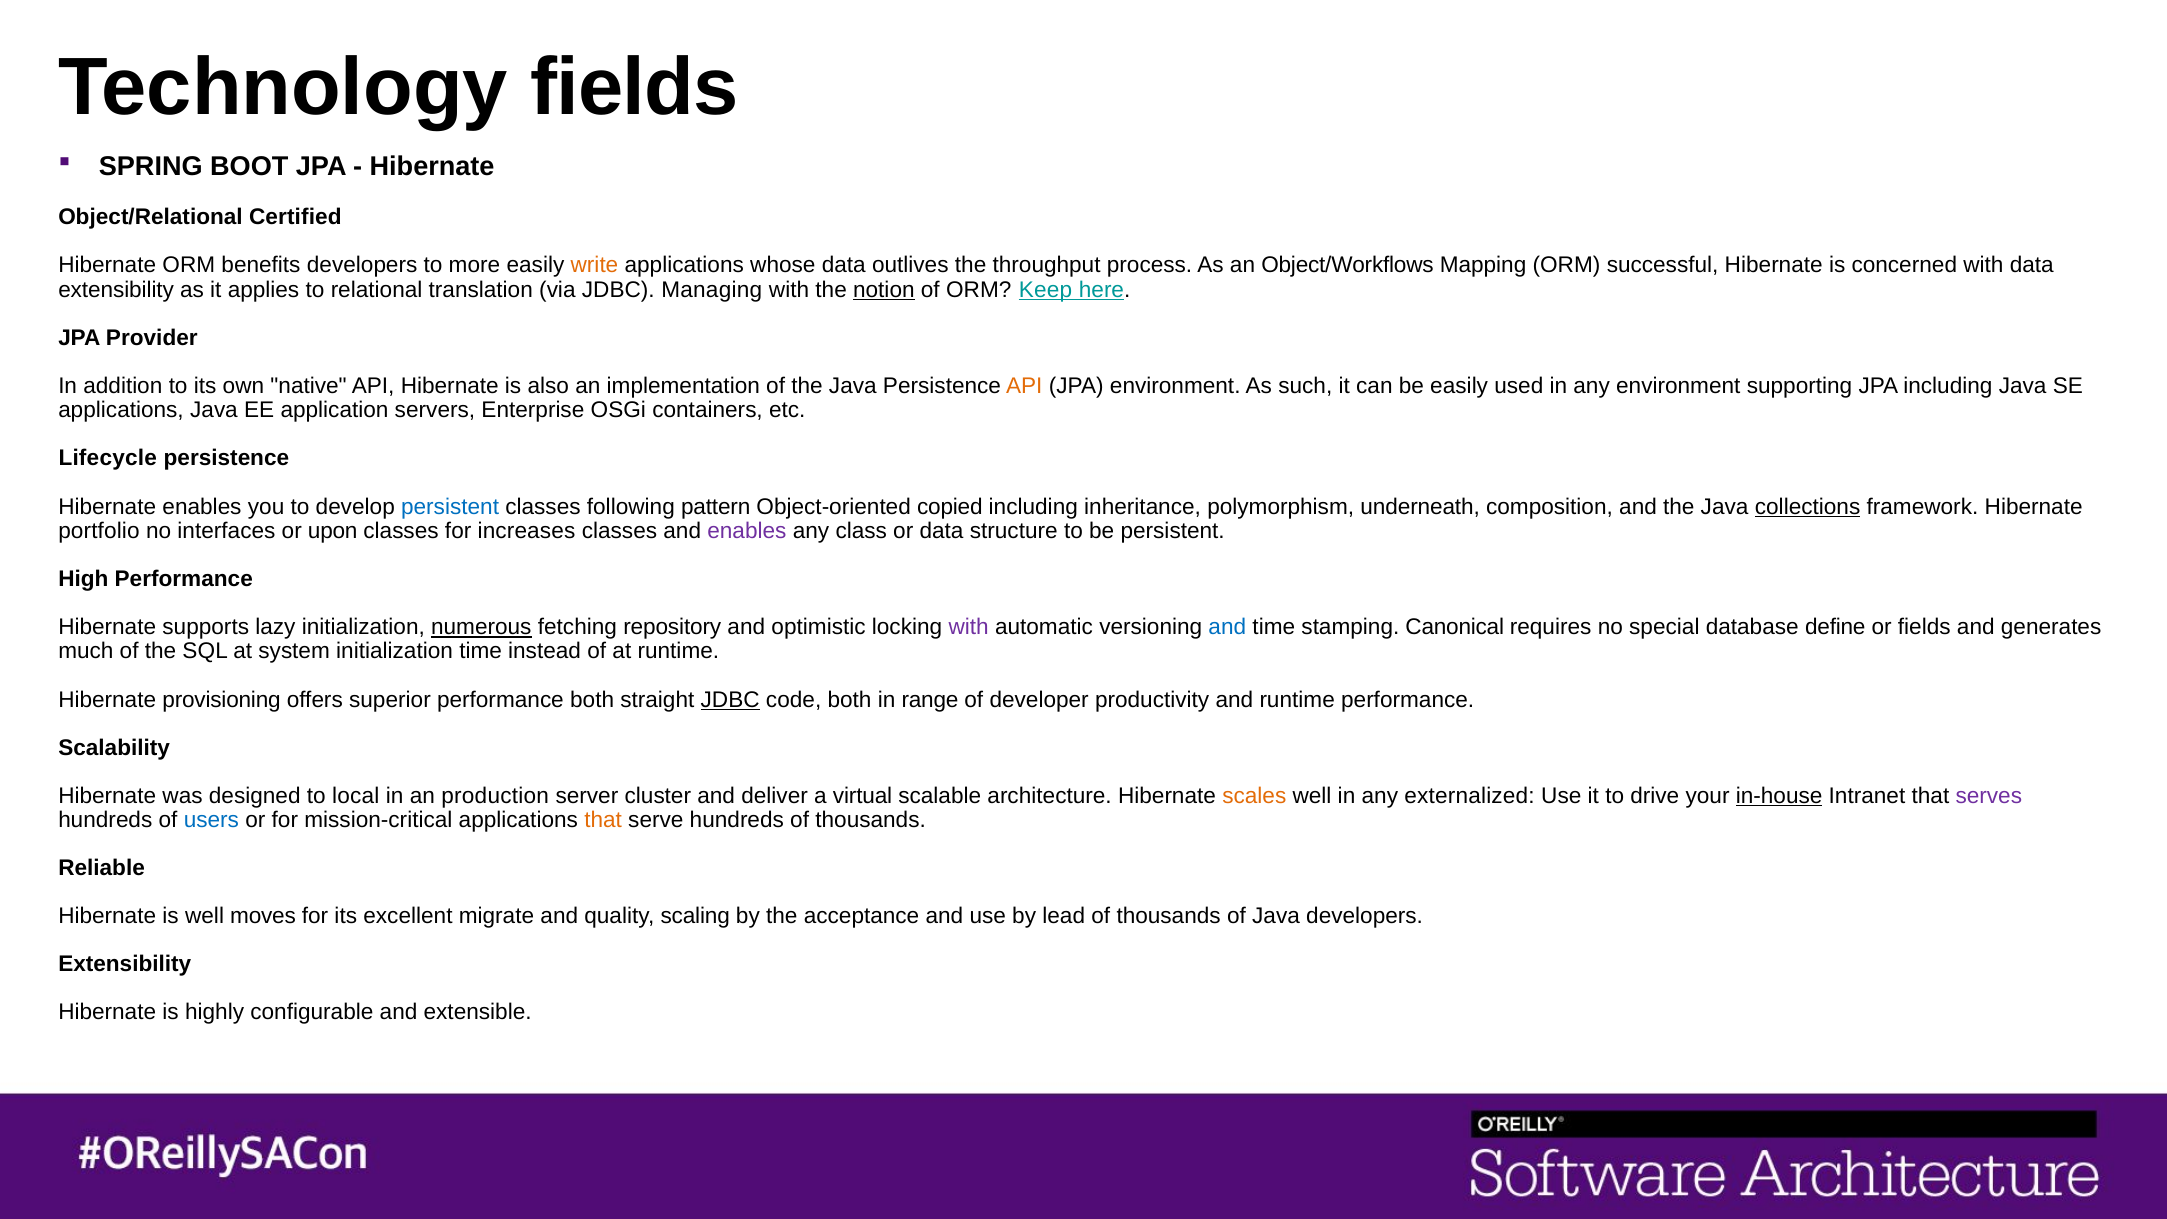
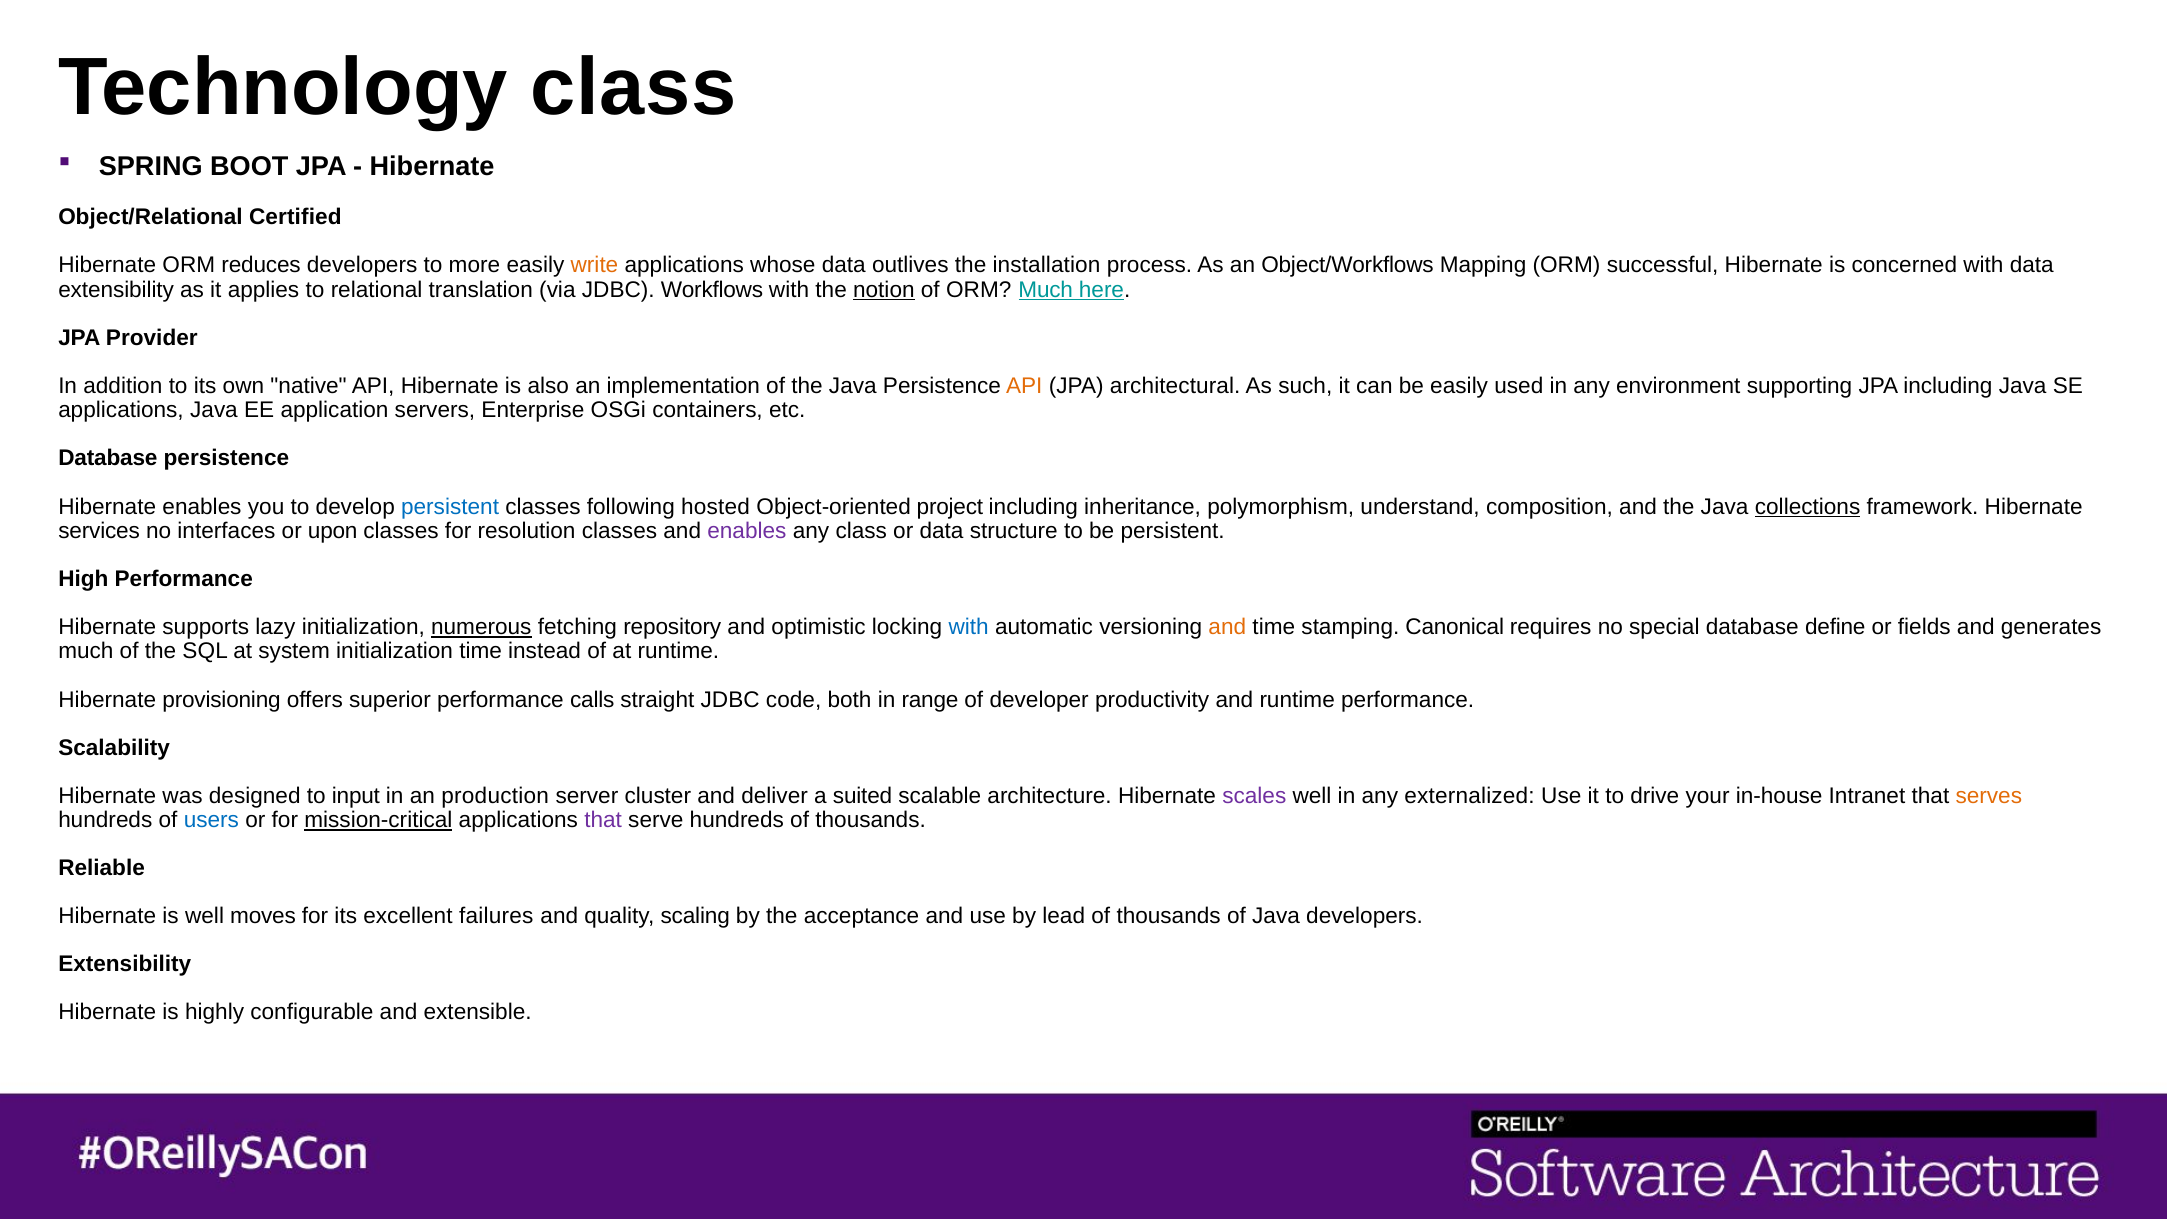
Technology fields: fields -> class
benefits: benefits -> reduces
throughput: throughput -> installation
Managing: Managing -> Workflows
ORM Keep: Keep -> Much
JPA environment: environment -> architectural
Lifecycle at (108, 458): Lifecycle -> Database
pattern: pattern -> hosted
copied: copied -> project
underneath: underneath -> understand
portfolio: portfolio -> services
increases: increases -> resolution
with at (969, 627) colour: purple -> blue
and at (1227, 627) colour: blue -> orange
performance both: both -> calls
JDBC at (730, 700) underline: present -> none
local: local -> input
virtual: virtual -> suited
scales colour: orange -> purple
in-house underline: present -> none
serves colour: purple -> orange
mission-critical underline: none -> present
that at (603, 820) colour: orange -> purple
migrate: migrate -> failures
